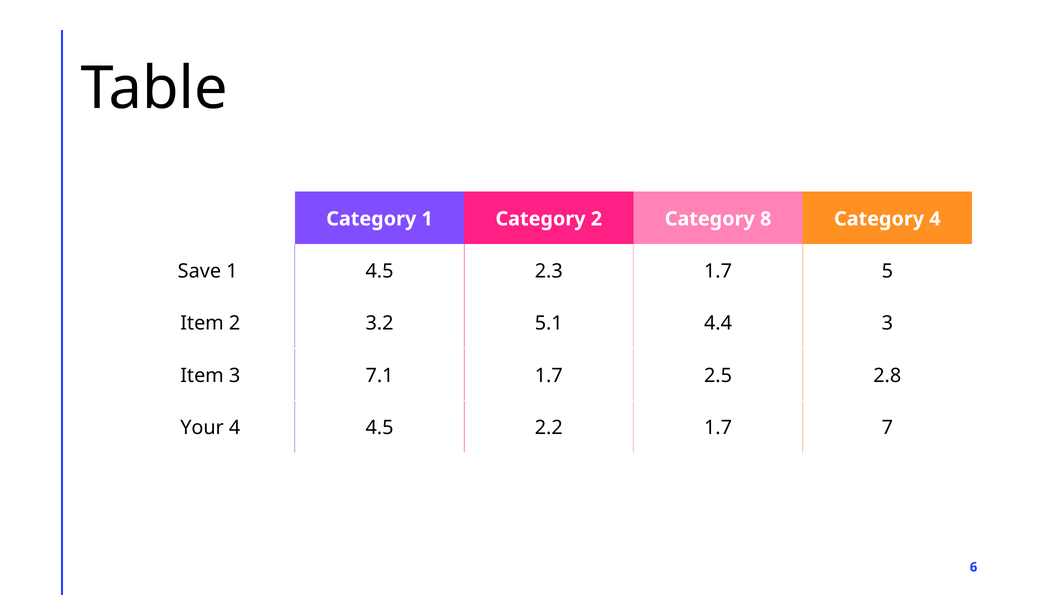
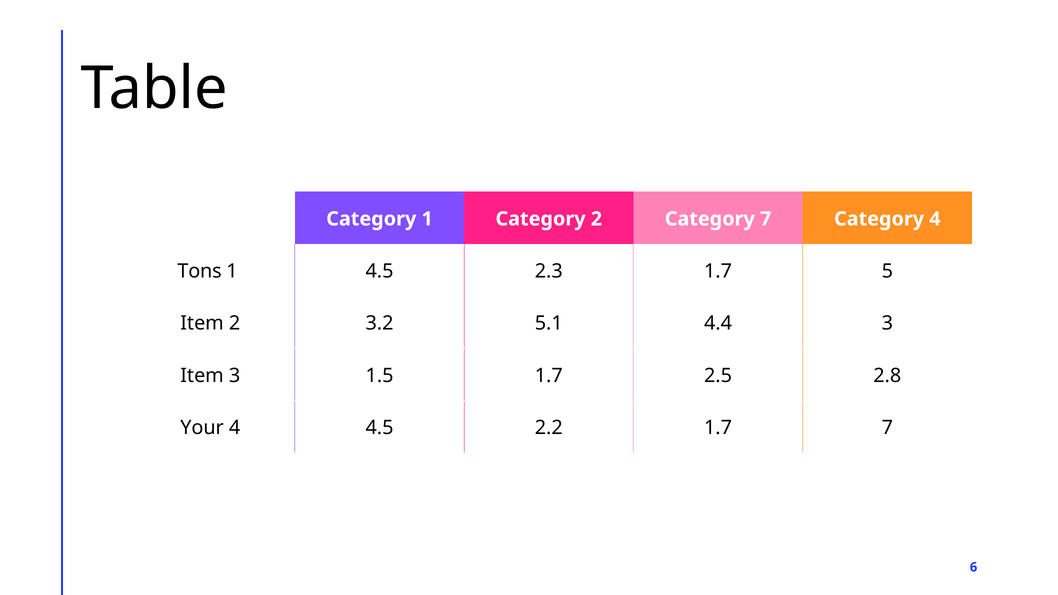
Category 8: 8 -> 7
Save: Save -> Tons
7.1: 7.1 -> 1.5
